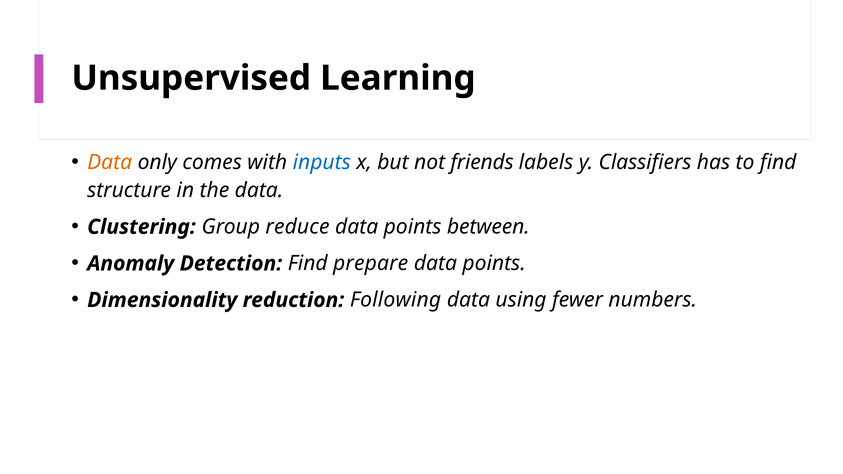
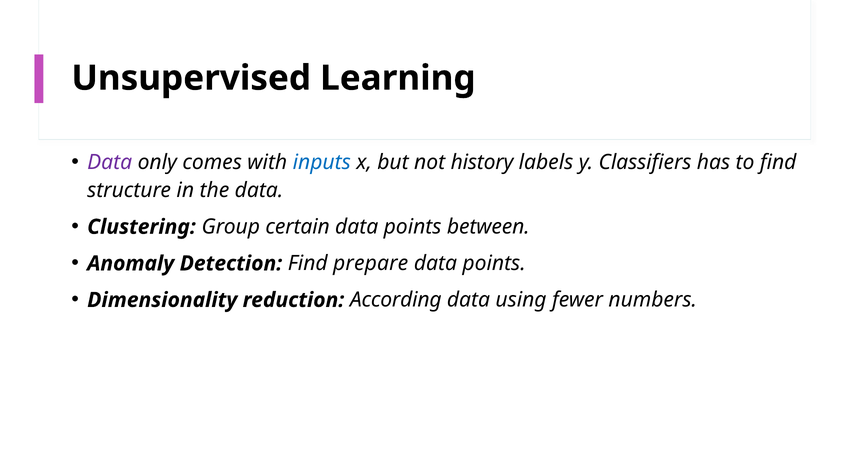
Data at (110, 163) colour: orange -> purple
friends: friends -> history
reduce: reduce -> certain
Following: Following -> According
